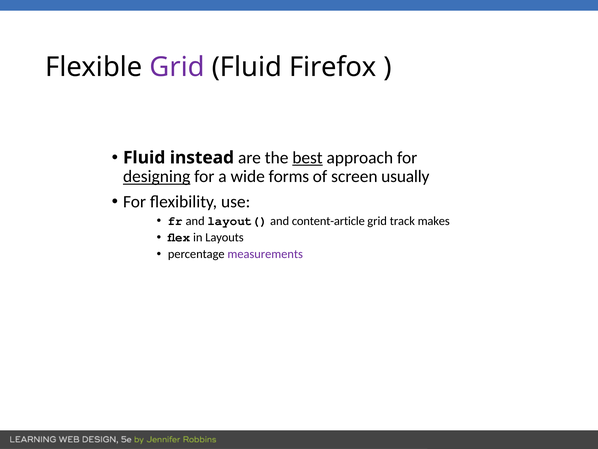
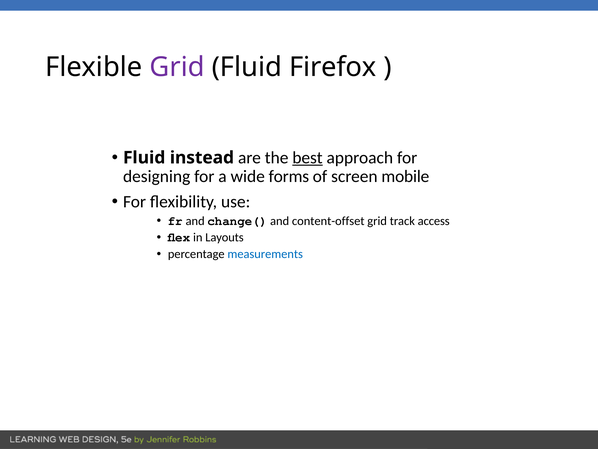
designing underline: present -> none
usually: usually -> mobile
layout(: layout( -> change(
content-article: content-article -> content-offset
makes: makes -> access
measurements colour: purple -> blue
